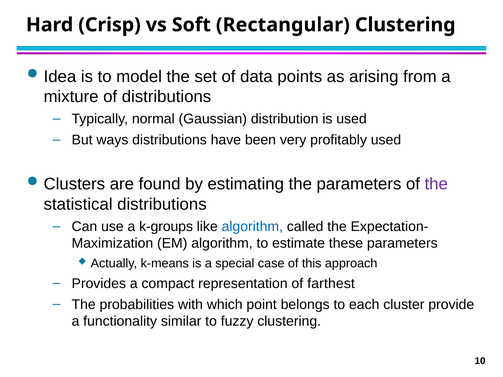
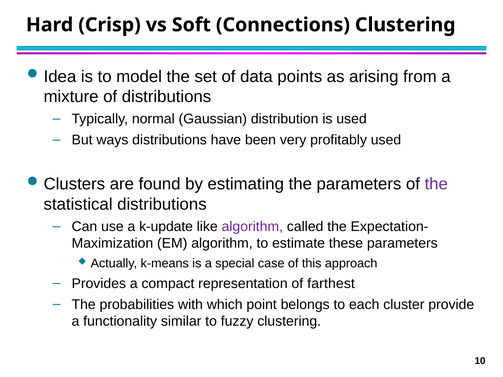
Rectangular: Rectangular -> Connections
k-groups: k-groups -> k-update
algorithm at (252, 227) colour: blue -> purple
